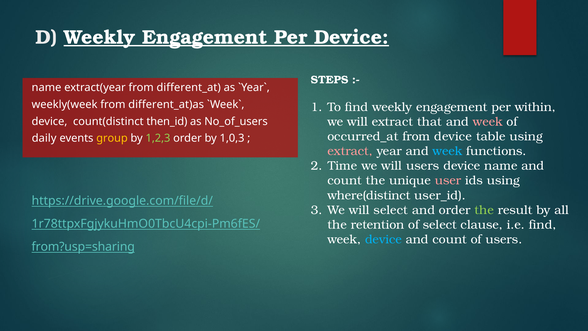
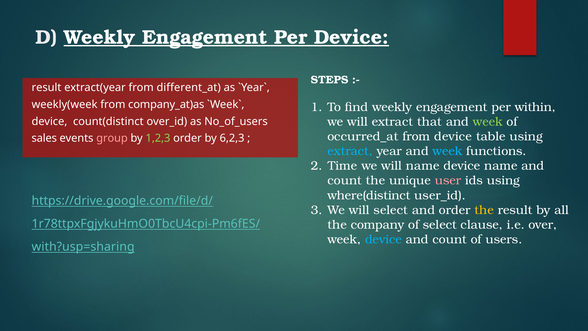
name at (46, 87): name -> result
different_at)as: different_at)as -> company_at)as
week at (488, 122) colour: pink -> light green
then_id: then_id -> over_id
daily: daily -> sales
group colour: yellow -> pink
1,0,3: 1,0,3 -> 6,2,3
extract at (350, 151) colour: pink -> light blue
will users: users -> name
the at (484, 210) colour: light green -> yellow
retention: retention -> company
i.e find: find -> over
from?usp=sharing: from?usp=sharing -> with?usp=sharing
